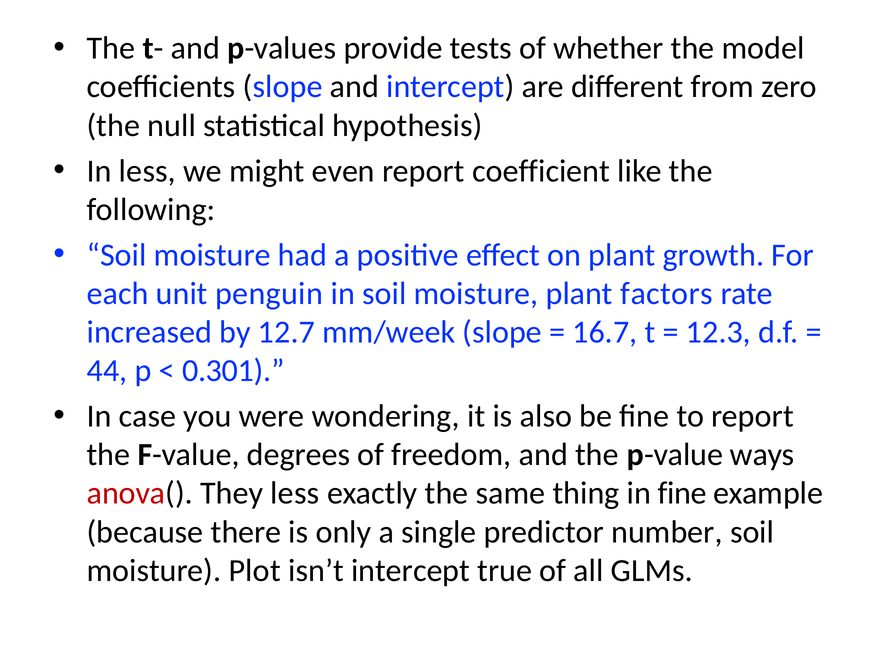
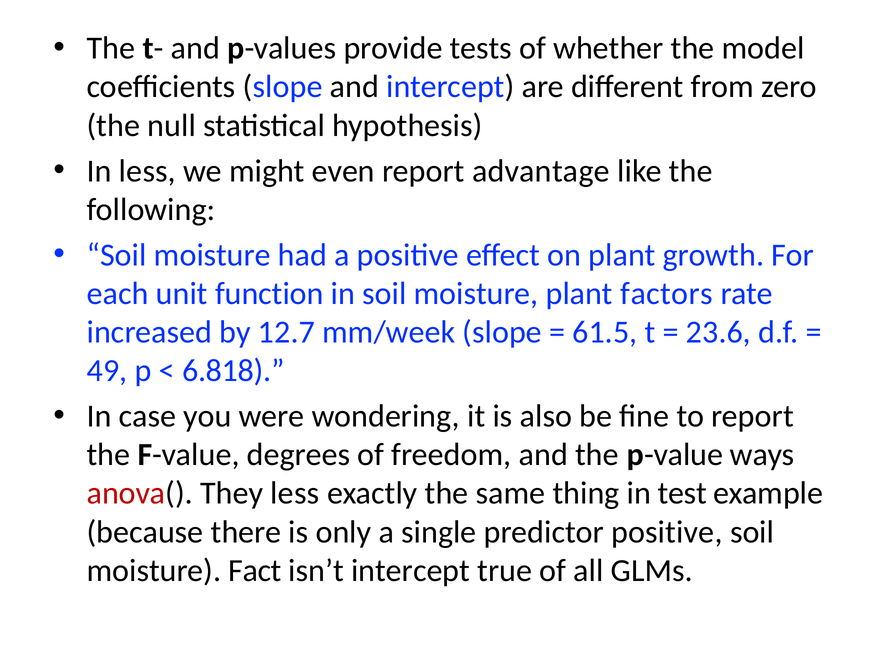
coefficient: coefficient -> advantage
penguin: penguin -> function
16.7: 16.7 -> 61.5
12.3: 12.3 -> 23.6
44: 44 -> 49
0.301: 0.301 -> 6.818
in fine: fine -> test
predictor number: number -> positive
Plot: Plot -> Fact
